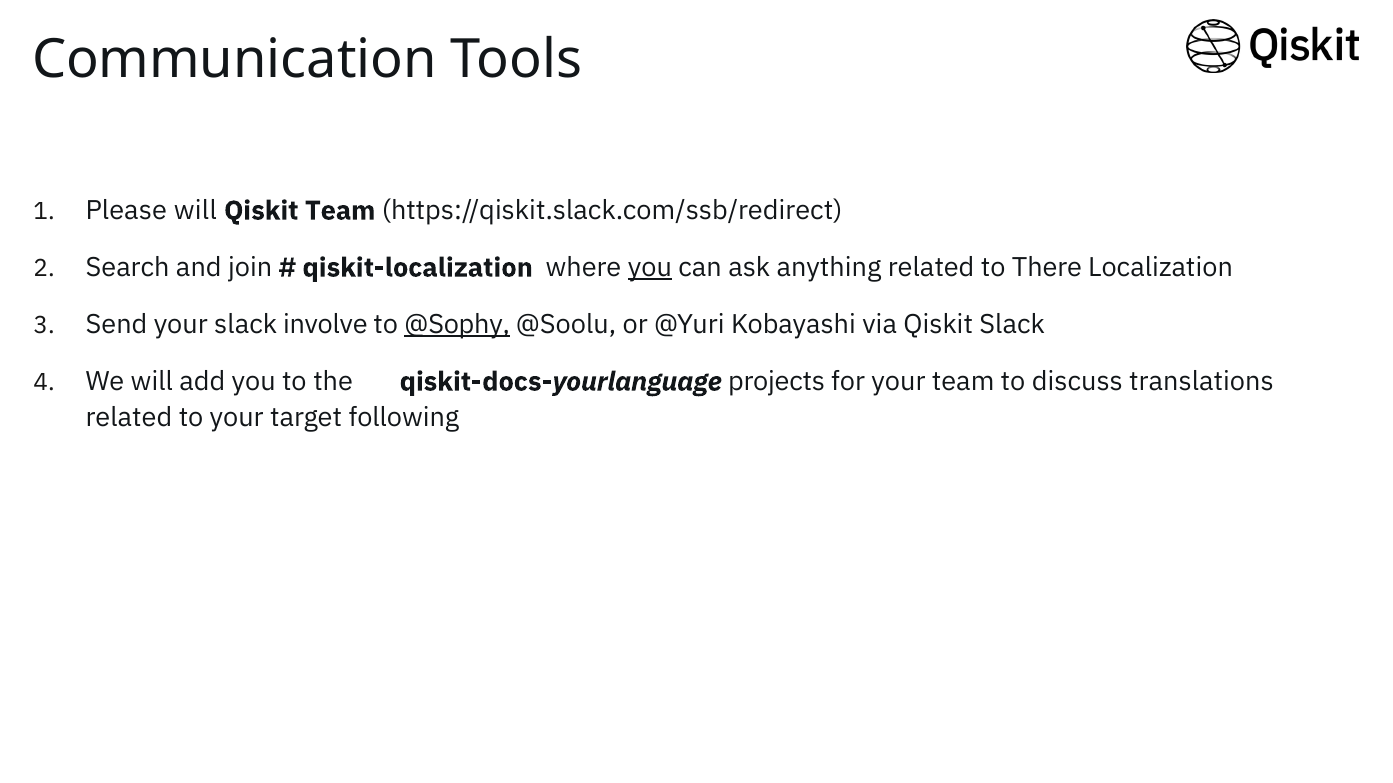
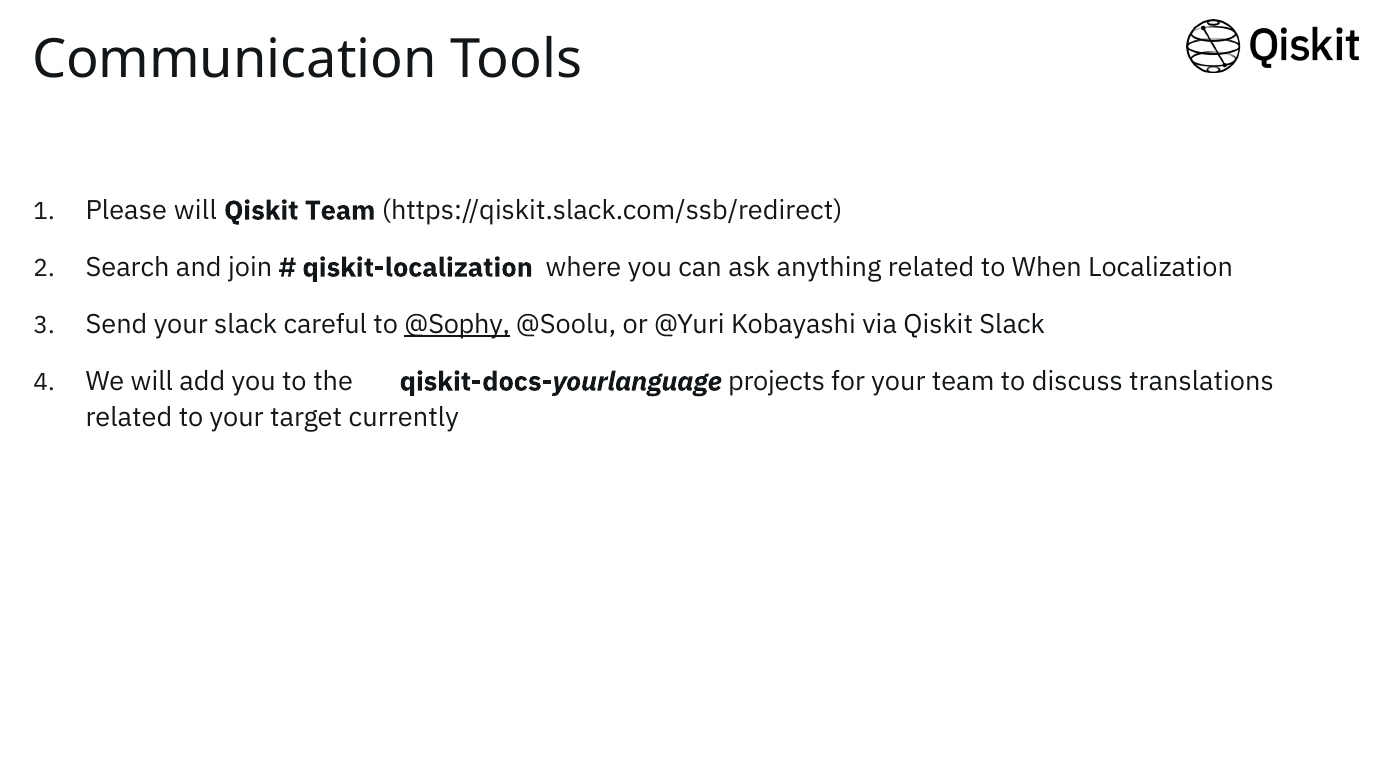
you at (650, 268) underline: present -> none
There: There -> When
involve: involve -> careful
following: following -> currently
